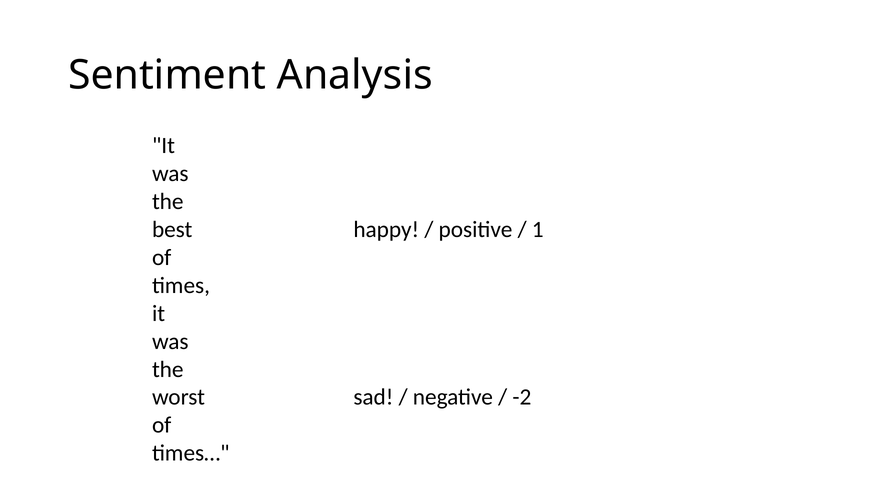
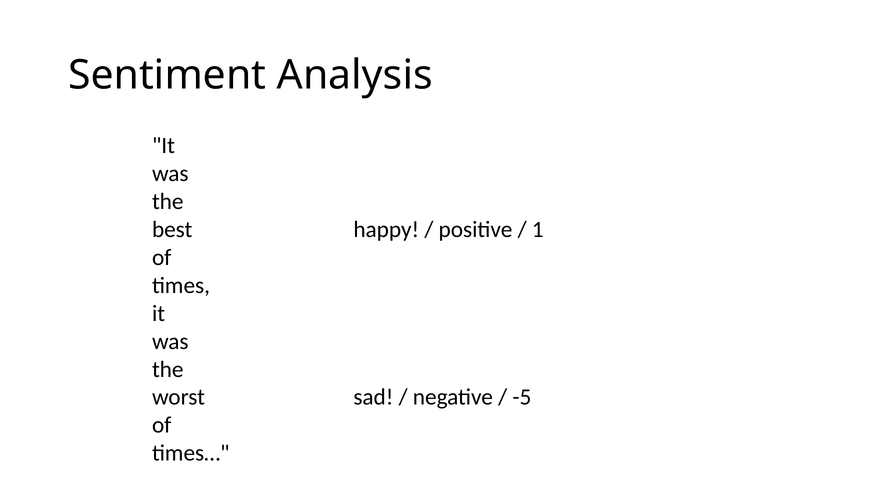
-2: -2 -> -5
